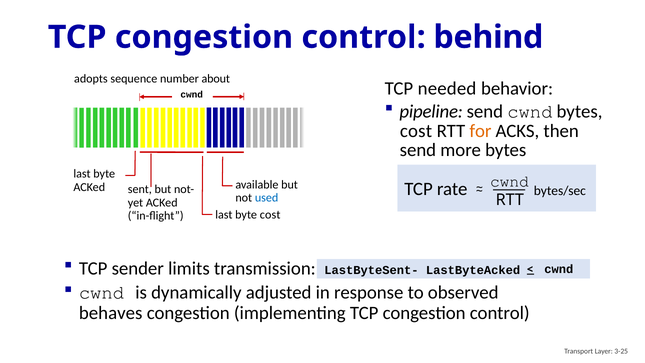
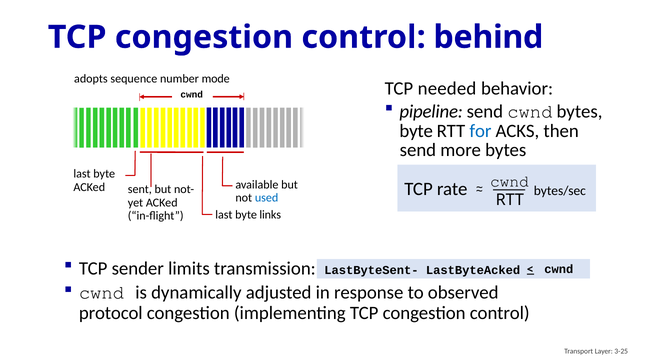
about: about -> mode
cost at (416, 131): cost -> byte
for colour: orange -> blue
byte cost: cost -> links
behaves: behaves -> protocol
